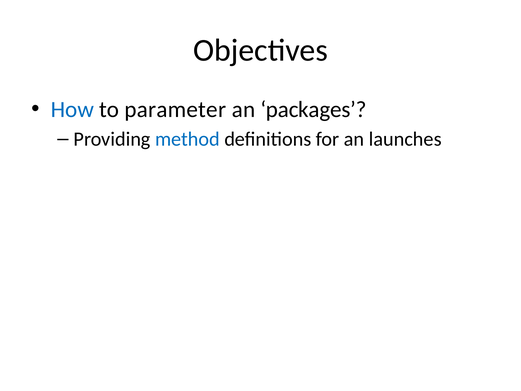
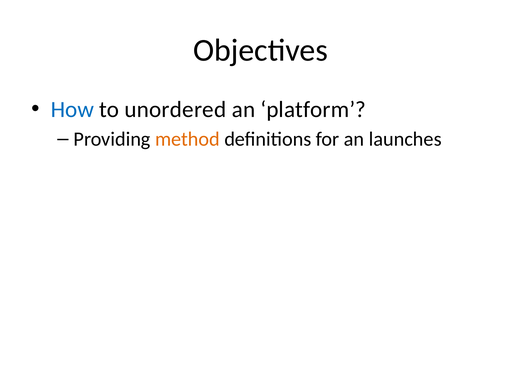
parameter: parameter -> unordered
packages: packages -> platform
method colour: blue -> orange
